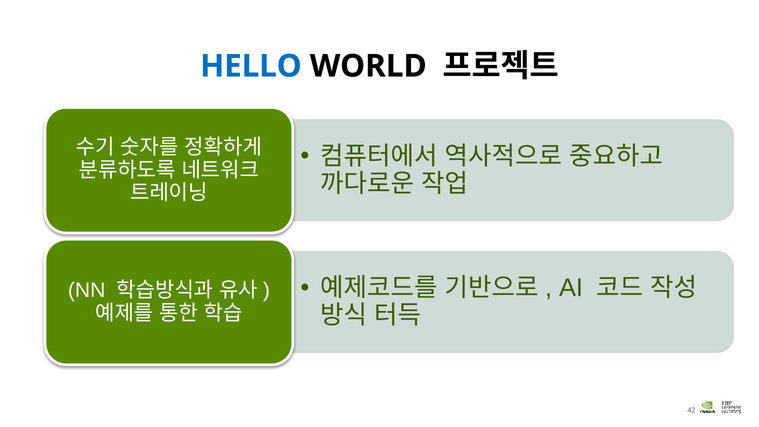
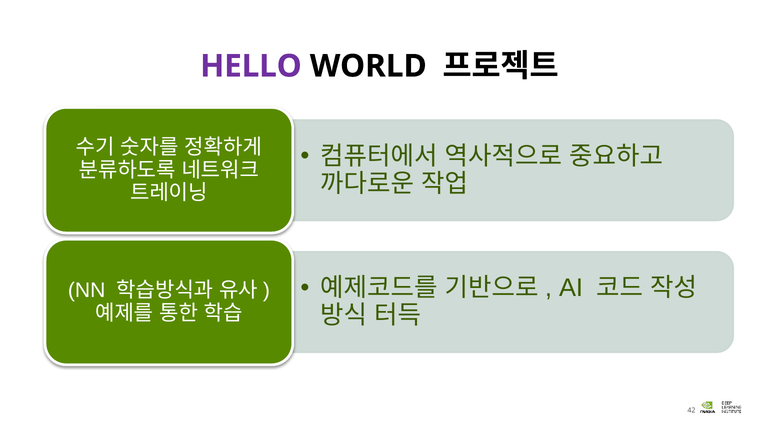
HELLO colour: blue -> purple
